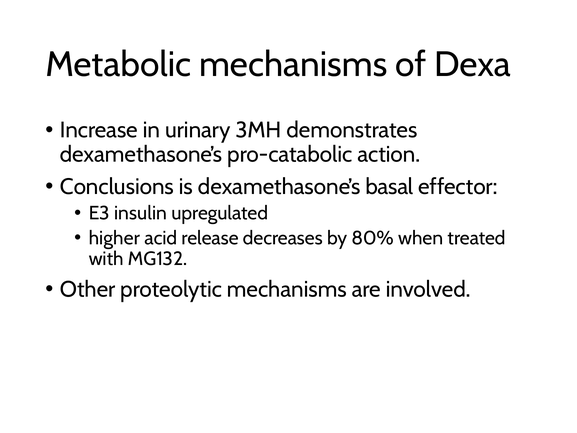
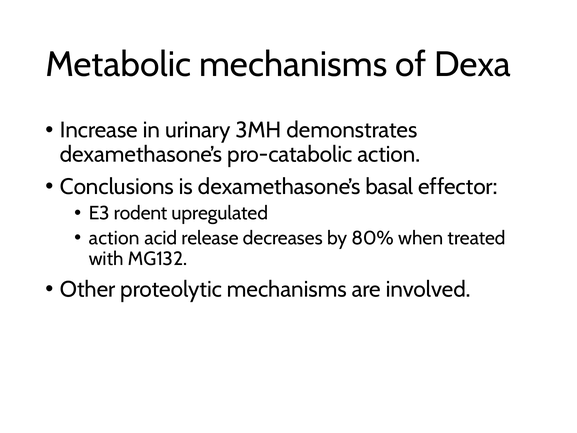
insulin: insulin -> rodent
higher at (114, 238): higher -> action
